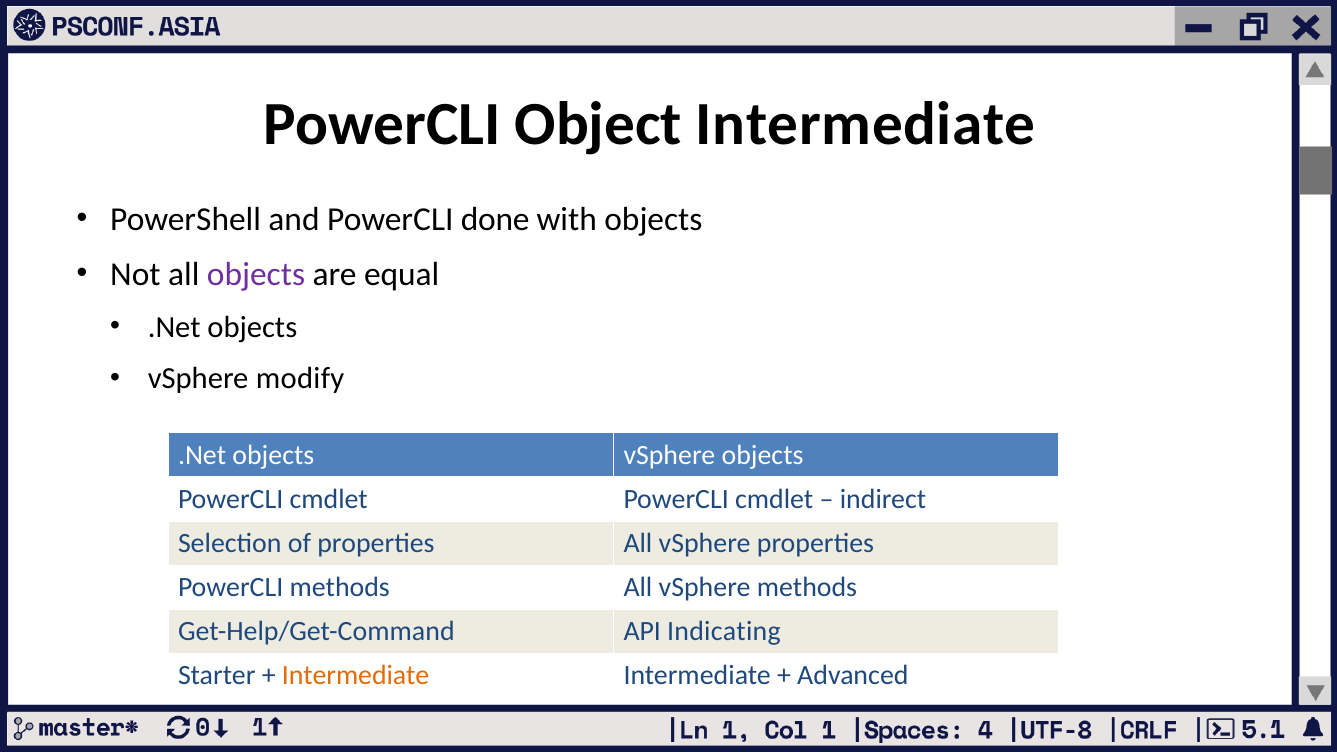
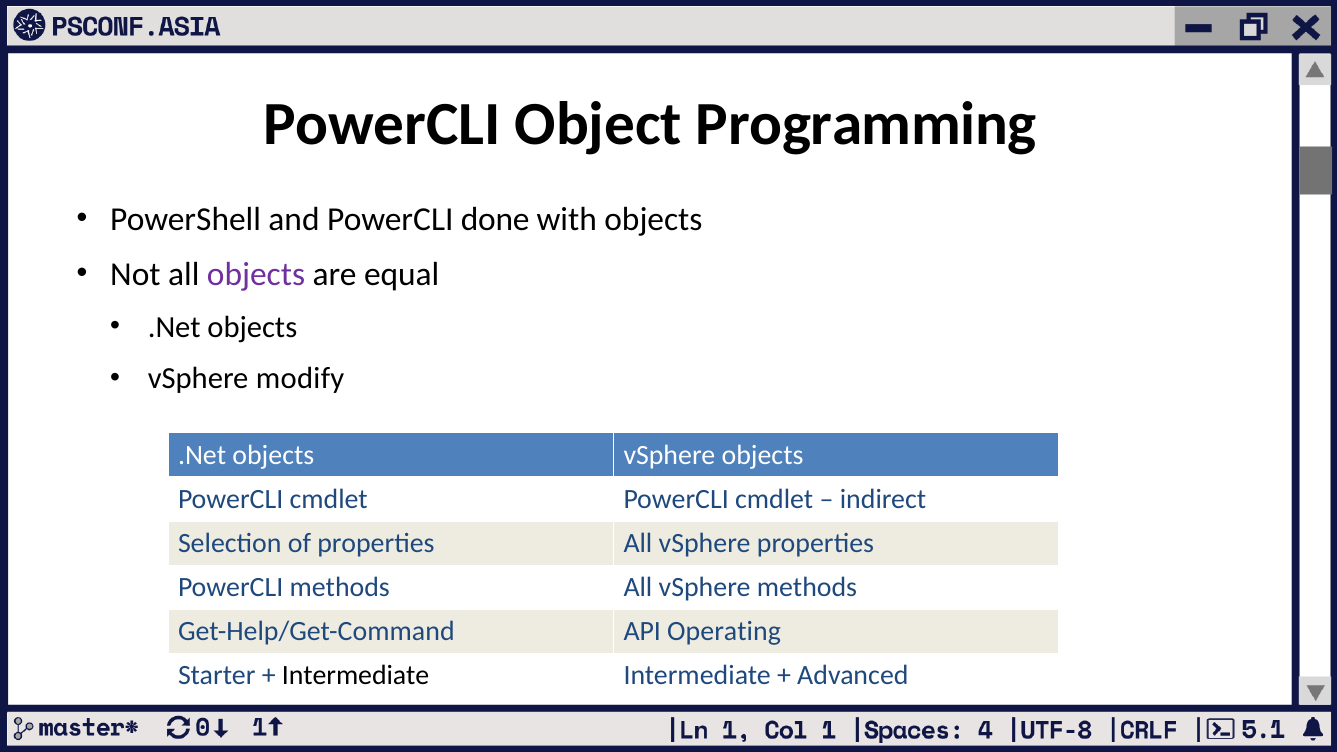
Object Intermediate: Intermediate -> Programming
Indicating: Indicating -> Operating
Intermediate at (356, 676) colour: orange -> black
